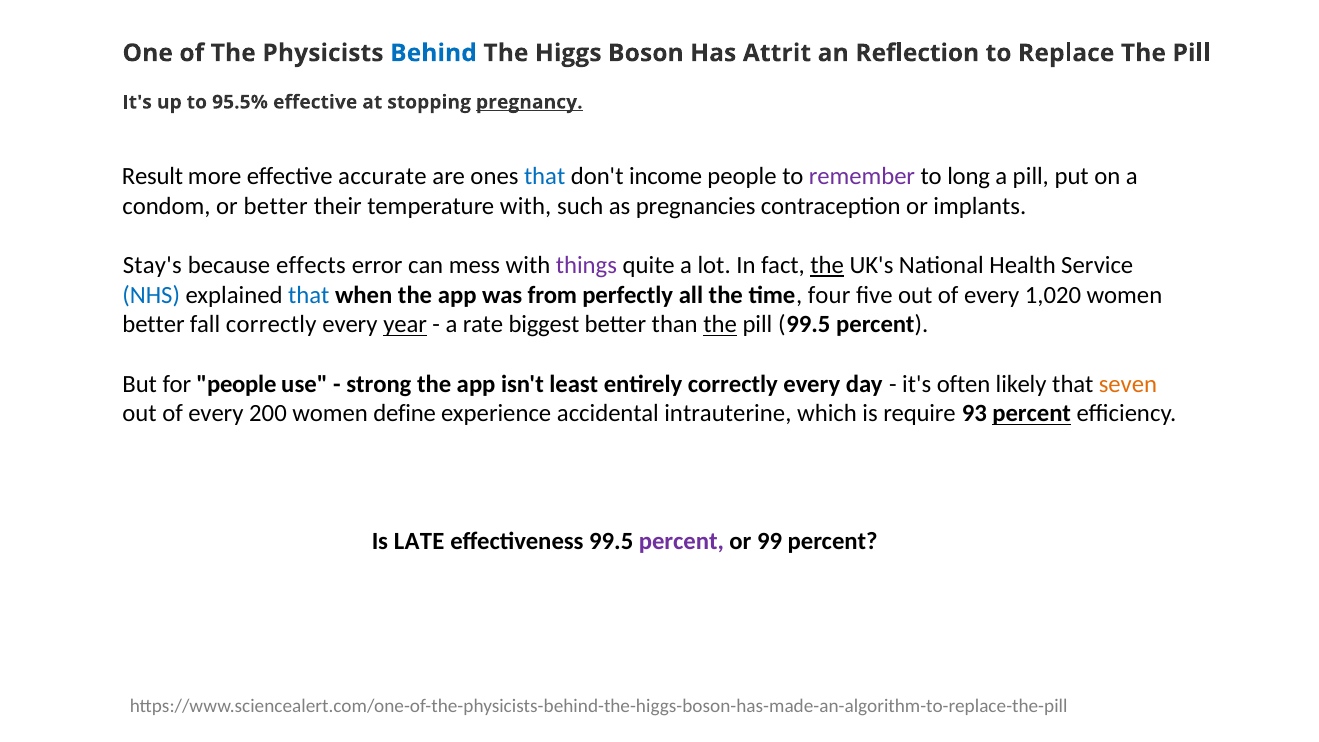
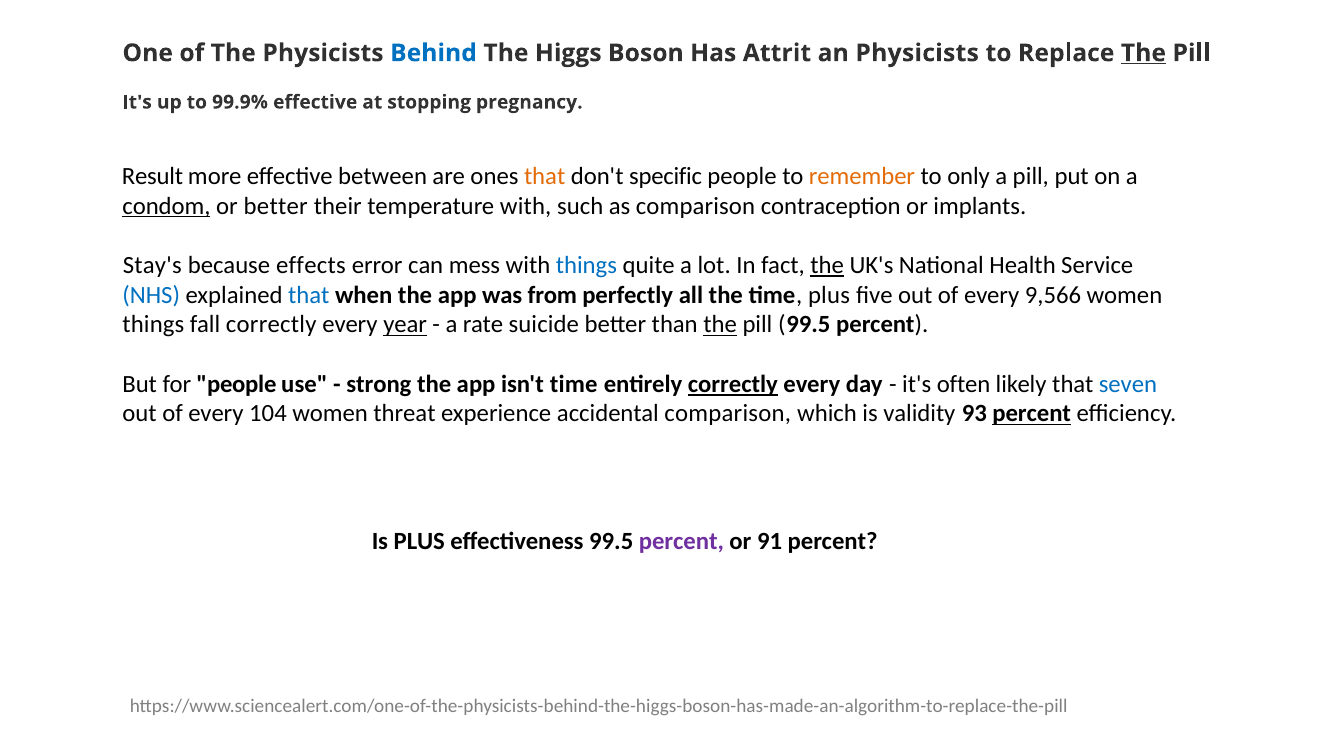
an Reflection: Reflection -> Physicists
The at (1143, 53) underline: none -> present
95.5%: 95.5% -> 99.9%
pregnancy underline: present -> none
accurate: accurate -> between
that at (545, 176) colour: blue -> orange
income: income -> specific
remember colour: purple -> orange
long: long -> only
condom underline: none -> present
as pregnancies: pregnancies -> comparison
things at (586, 265) colour: purple -> blue
time four: four -> plus
1,020: 1,020 -> 9,566
better at (154, 325): better -> things
biggest: biggest -> suicide
isn't least: least -> time
correctly at (733, 384) underline: none -> present
seven colour: orange -> blue
200: 200 -> 104
define: define -> threat
accidental intrauterine: intrauterine -> comparison
require: require -> validity
Is LATE: LATE -> PLUS
99: 99 -> 91
